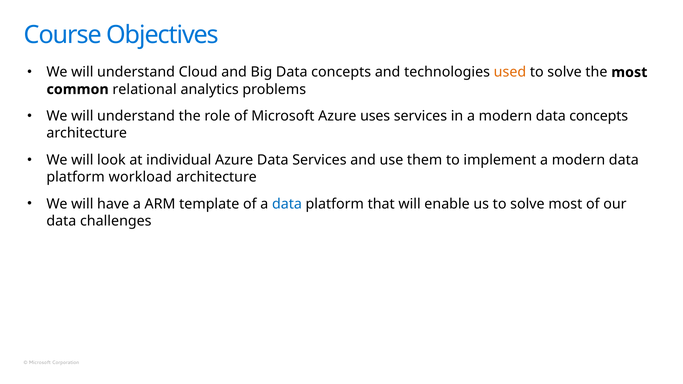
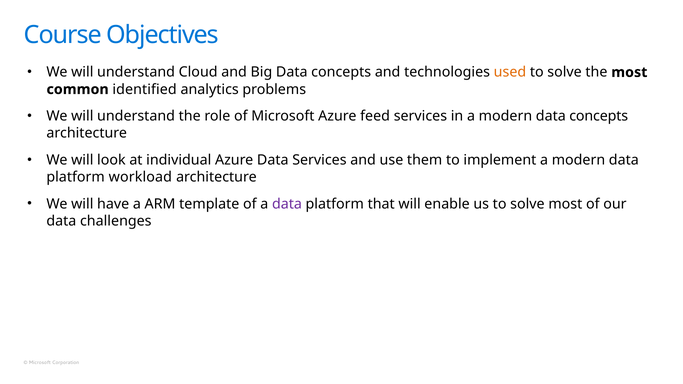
relational: relational -> identified
uses: uses -> feed
data at (287, 204) colour: blue -> purple
